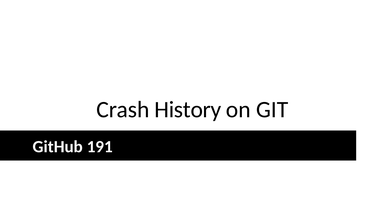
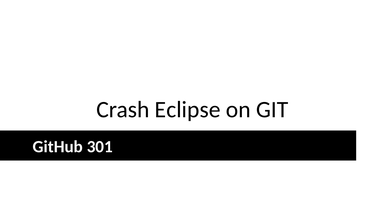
History: History -> Eclipse
191: 191 -> 301
